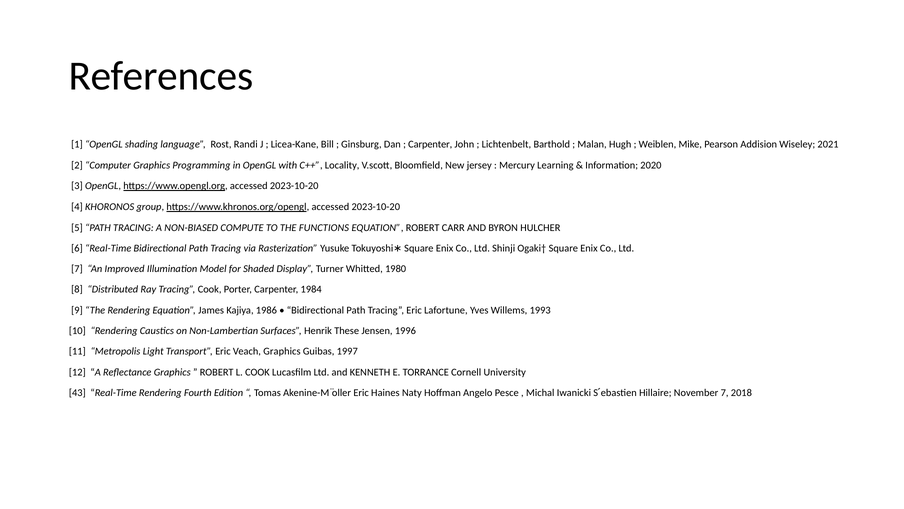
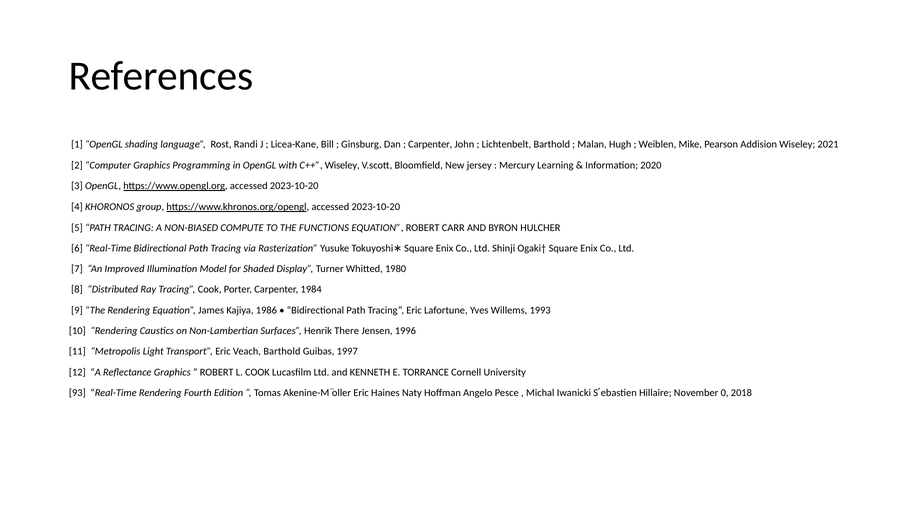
C++ Locality: Locality -> Wiseley
These: These -> There
Veach Graphics: Graphics -> Barthold
43: 43 -> 93
November 7: 7 -> 0
